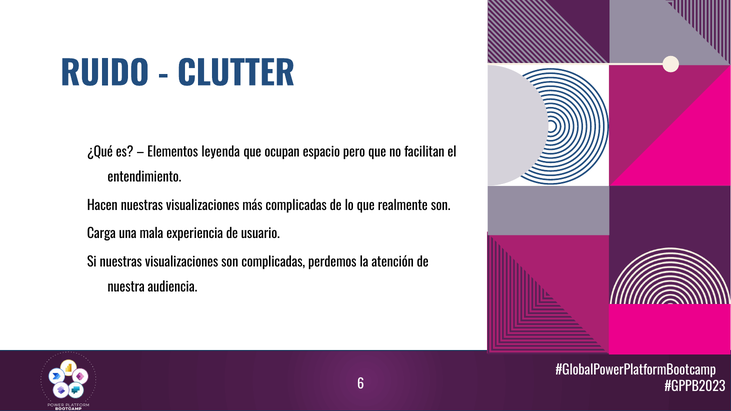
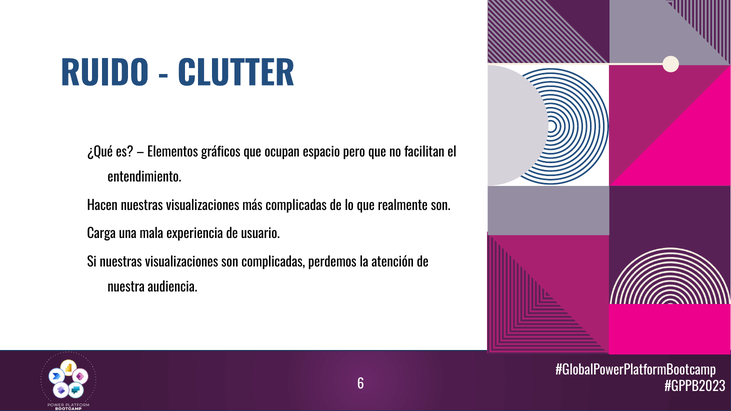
leyenda: leyenda -> gráficos
